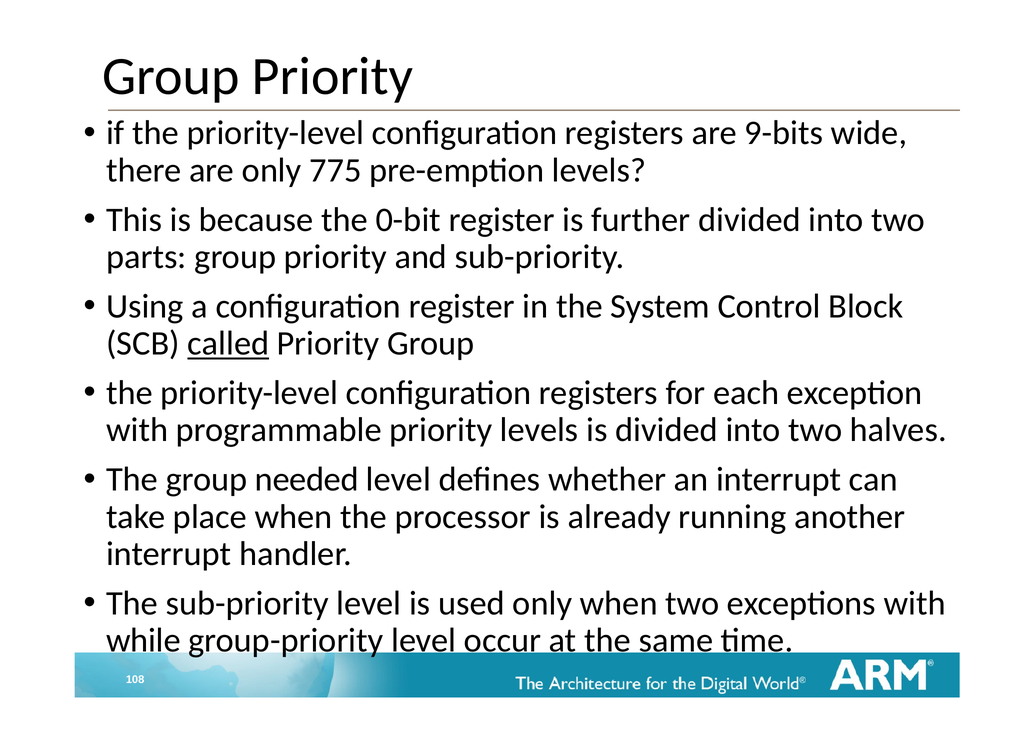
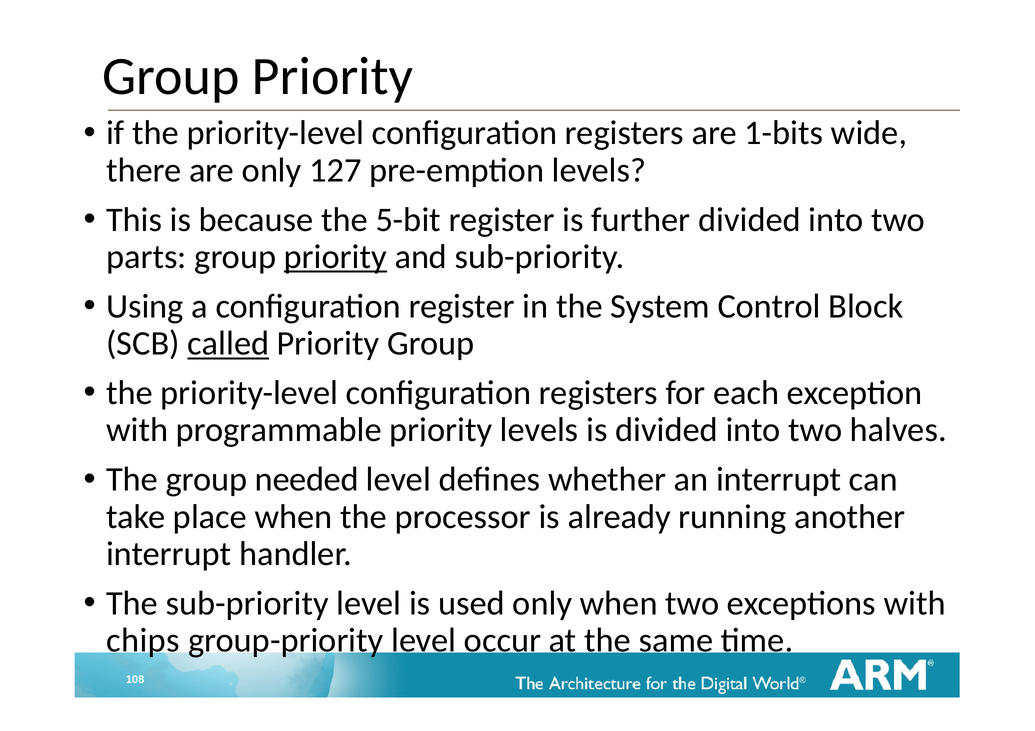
9-bits: 9-bits -> 1-bits
775: 775 -> 127
0-bit: 0-bit -> 5-bit
priority at (335, 257) underline: none -> present
while: while -> chips
